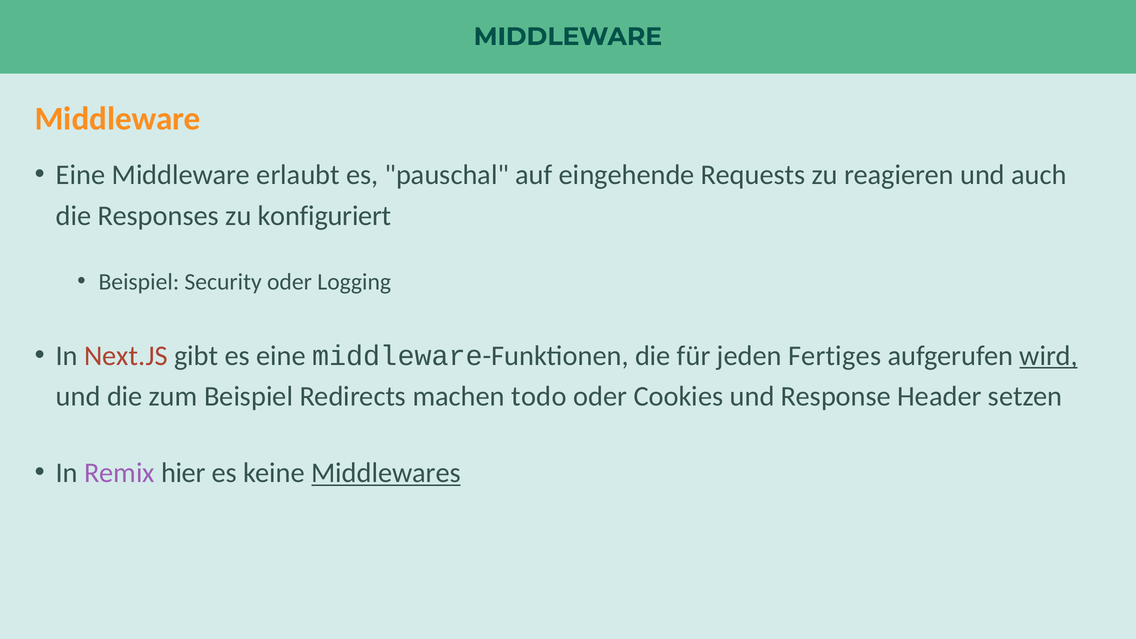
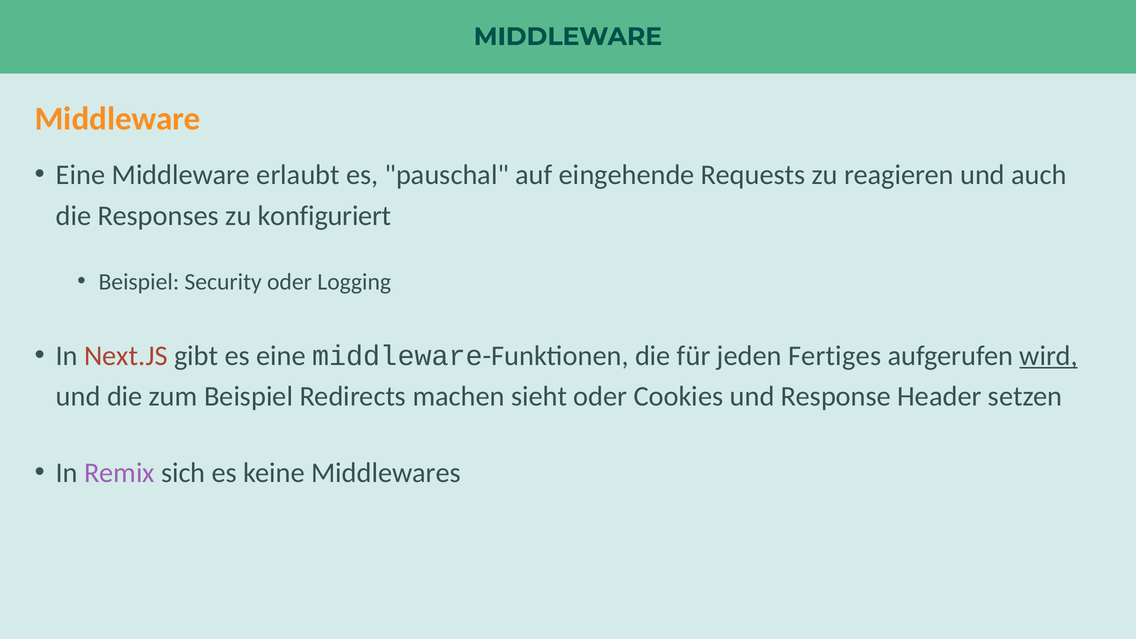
todo: todo -> sieht
hier: hier -> sich
Middlewares underline: present -> none
